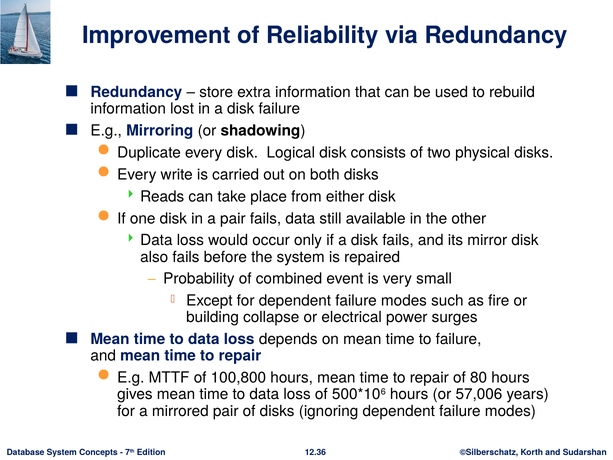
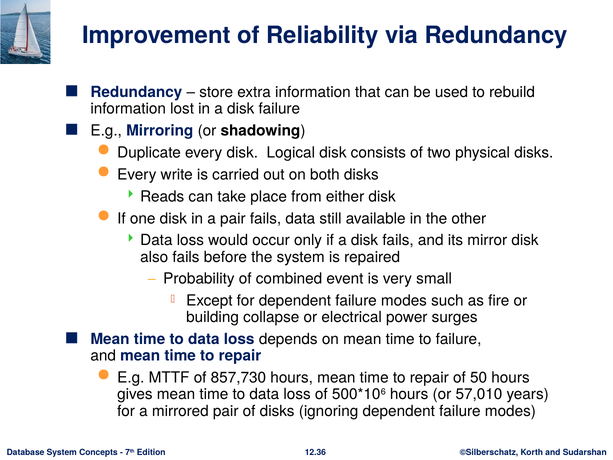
100,800: 100,800 -> 857,730
80: 80 -> 50
57,006: 57,006 -> 57,010
